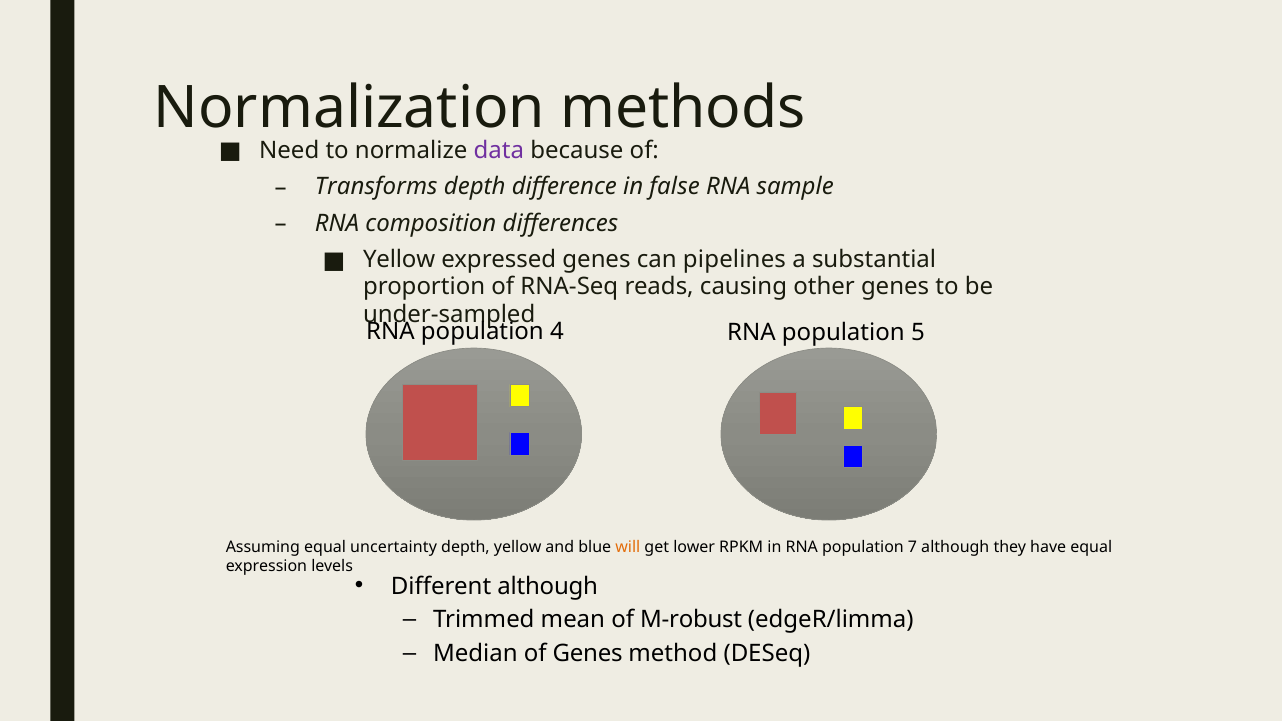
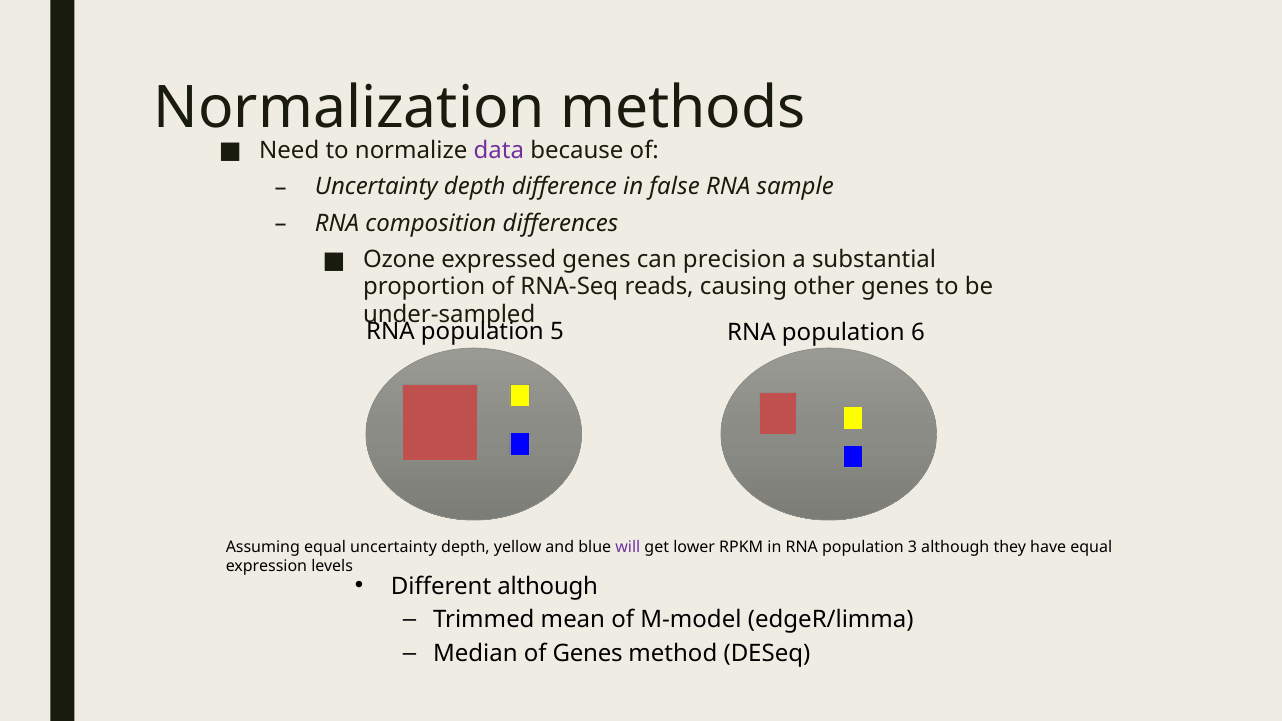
Transforms at (376, 187): Transforms -> Uncertainty
Yellow at (399, 260): Yellow -> Ozone
pipelines: pipelines -> precision
4: 4 -> 5
5: 5 -> 6
will colour: orange -> purple
7: 7 -> 3
M-robust: M-robust -> M-model
